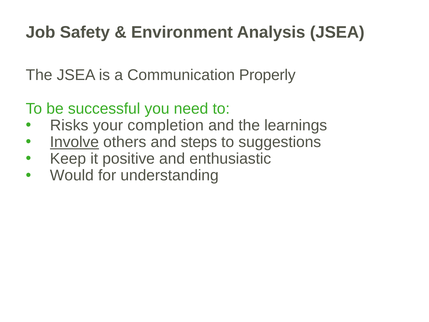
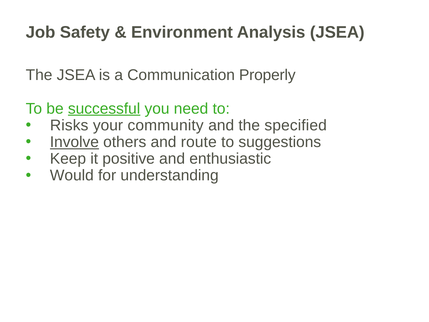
successful underline: none -> present
completion: completion -> community
learnings: learnings -> specified
steps: steps -> route
